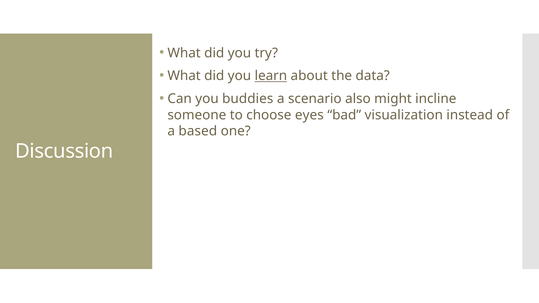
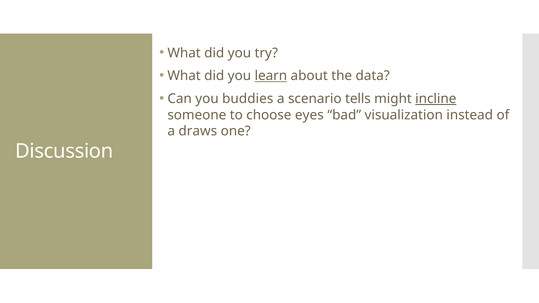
also: also -> tells
incline underline: none -> present
based: based -> draws
